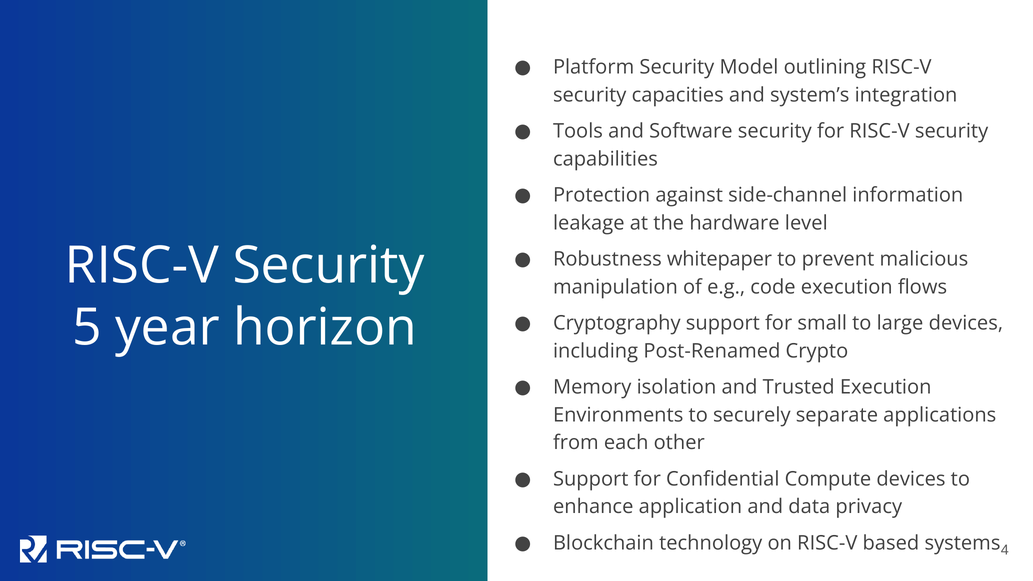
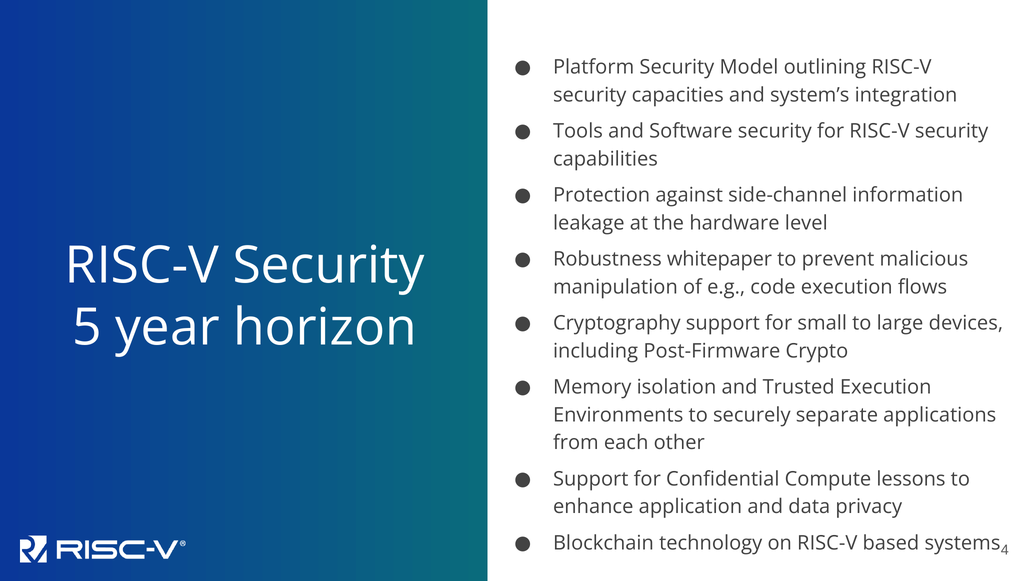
Post-Renamed: Post-Renamed -> Post-Firmware
Compute devices: devices -> lessons
